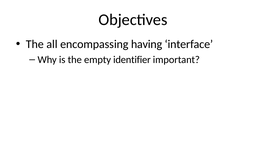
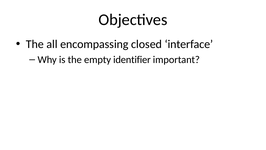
having: having -> closed
